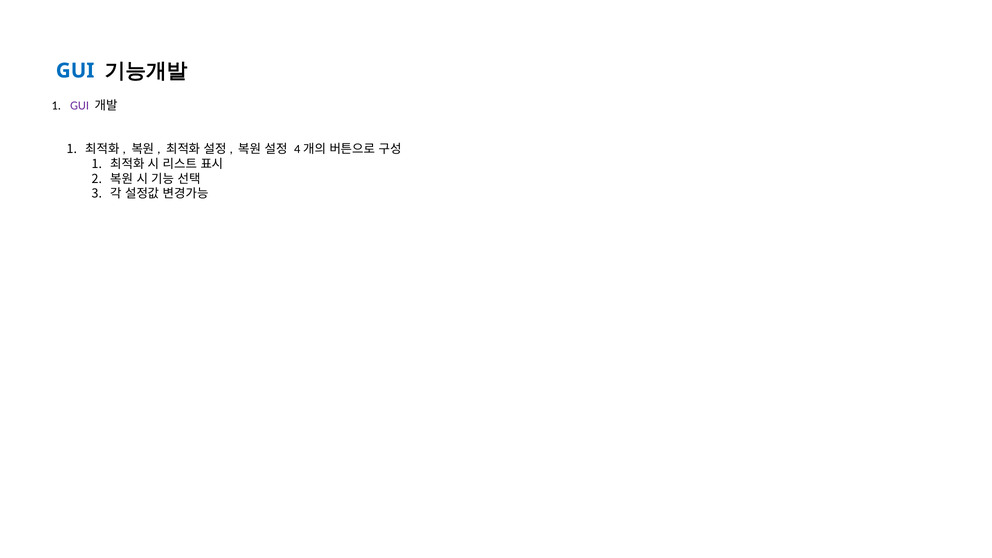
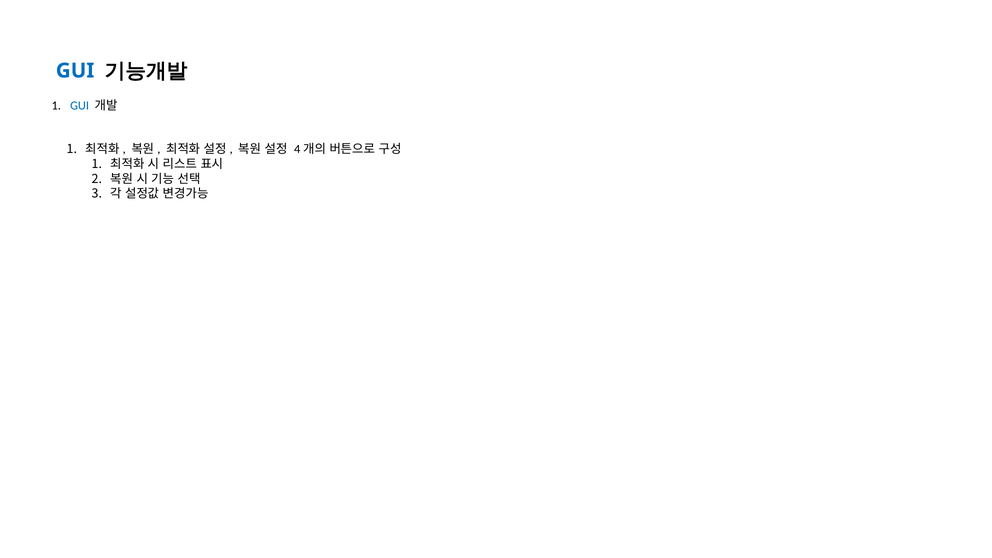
GUI at (80, 106) colour: purple -> blue
